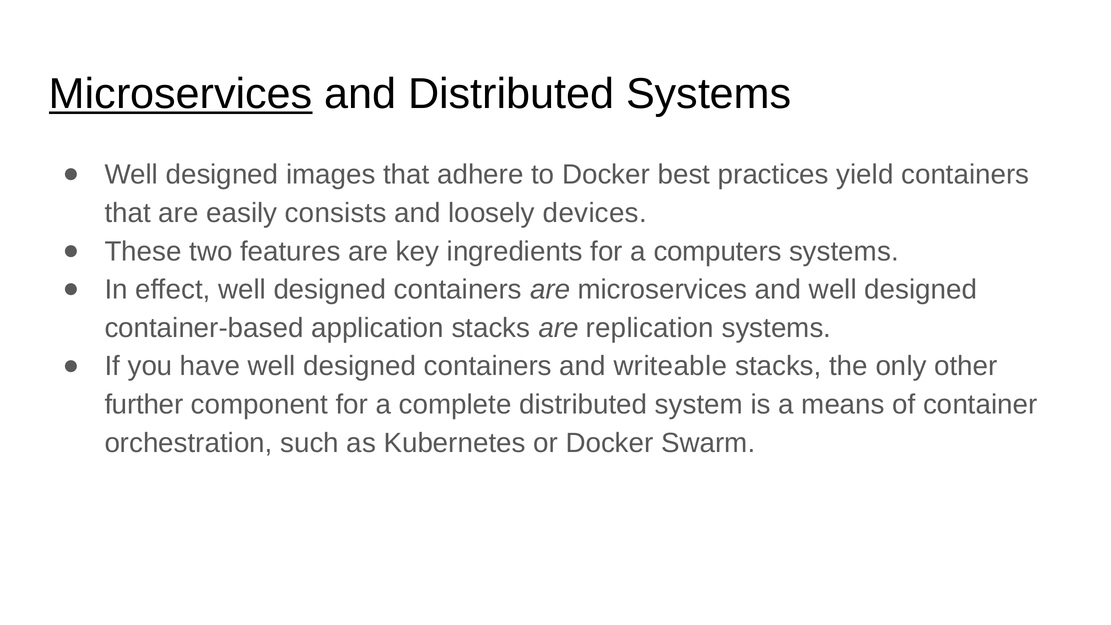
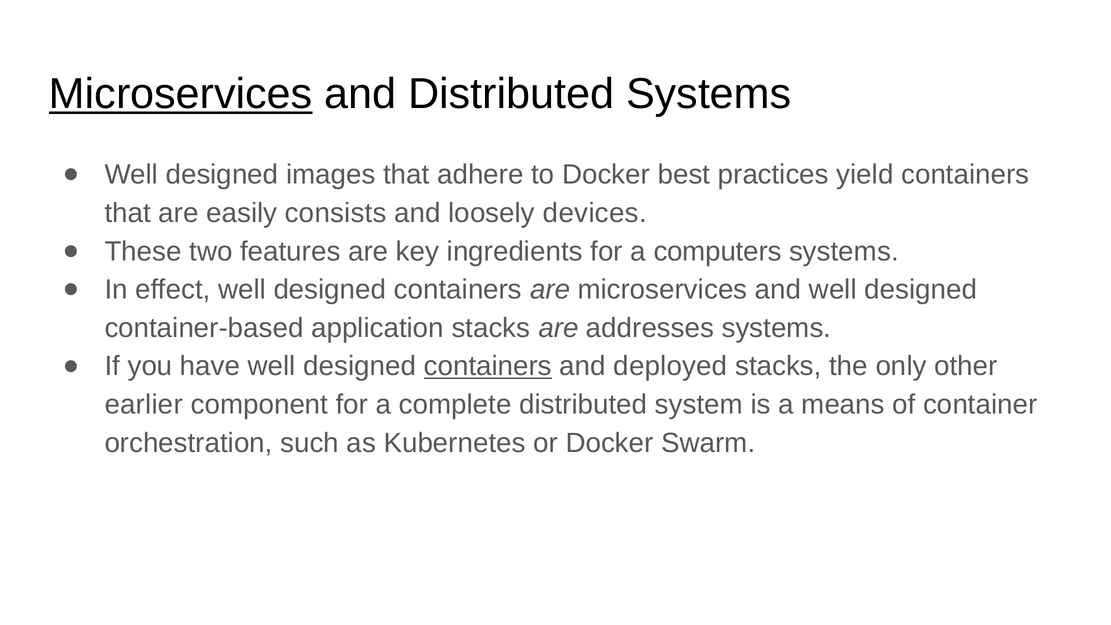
replication: replication -> addresses
containers at (488, 366) underline: none -> present
writeable: writeable -> deployed
further: further -> earlier
